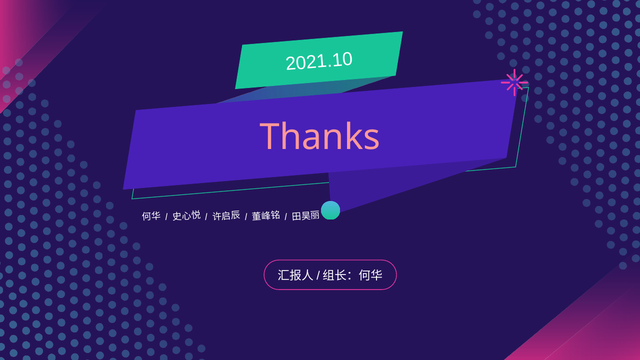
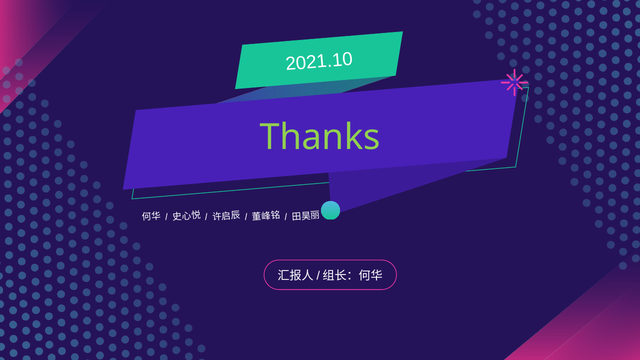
Thanks colour: pink -> light green
